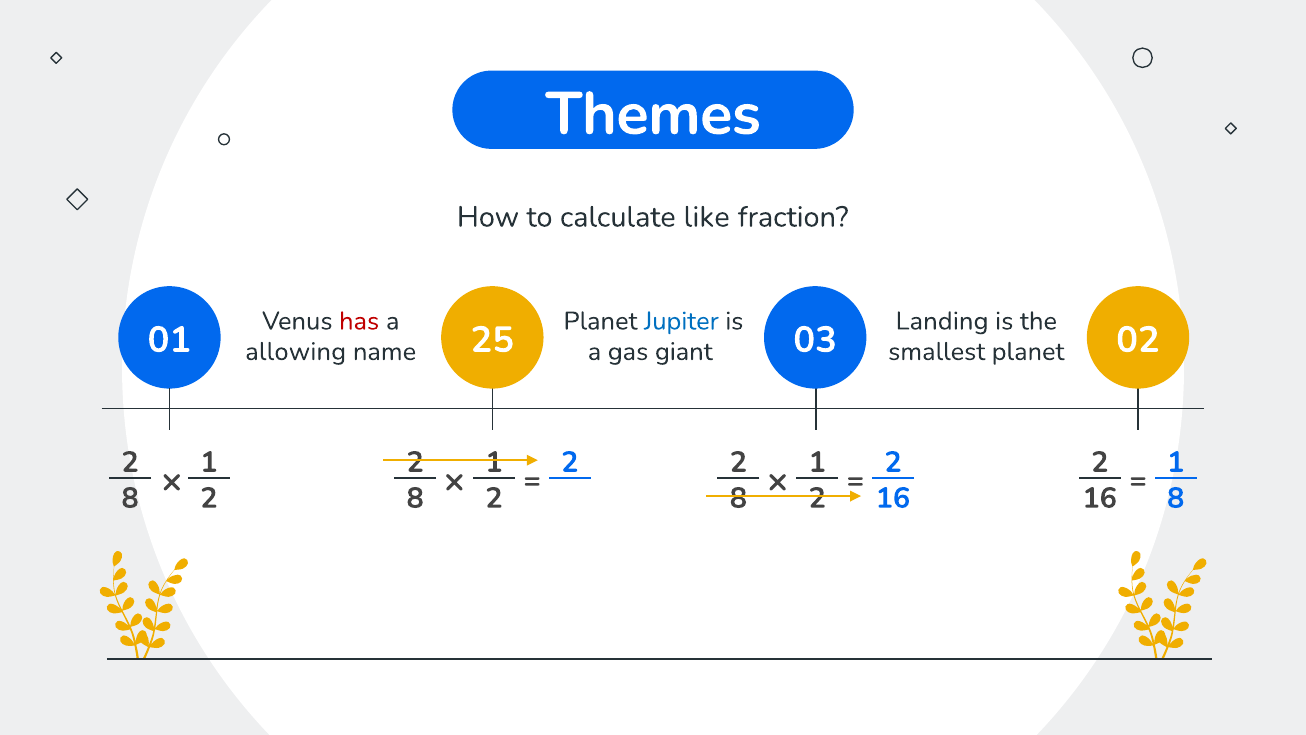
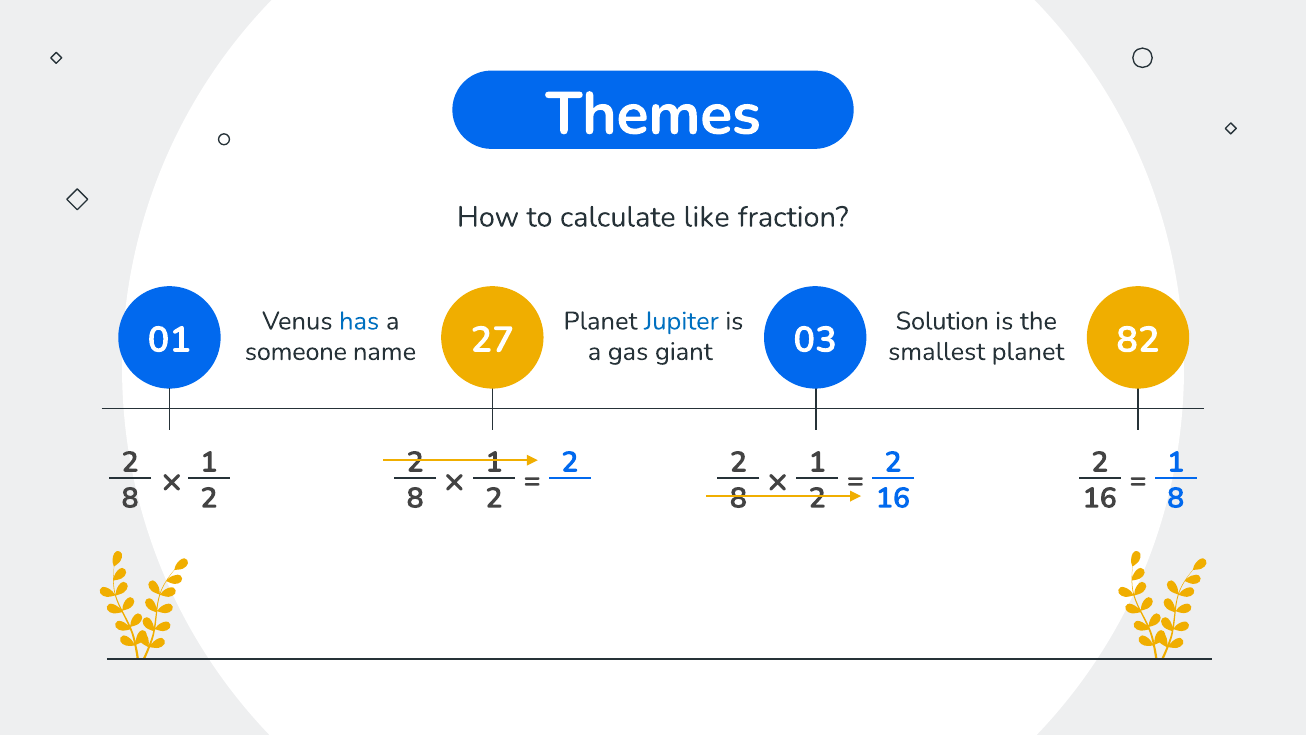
has colour: red -> blue
Landing: Landing -> Solution
25: 25 -> 27
02: 02 -> 82
allowing: allowing -> someone
